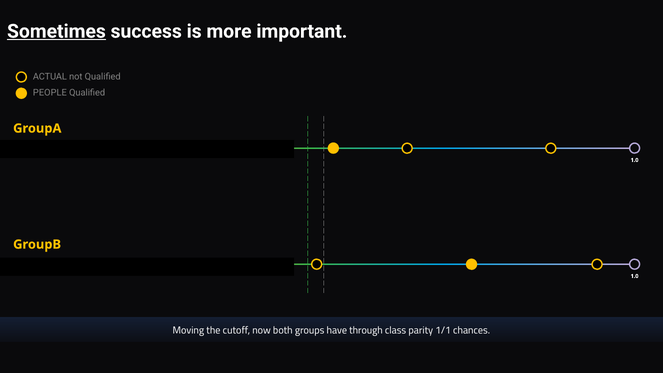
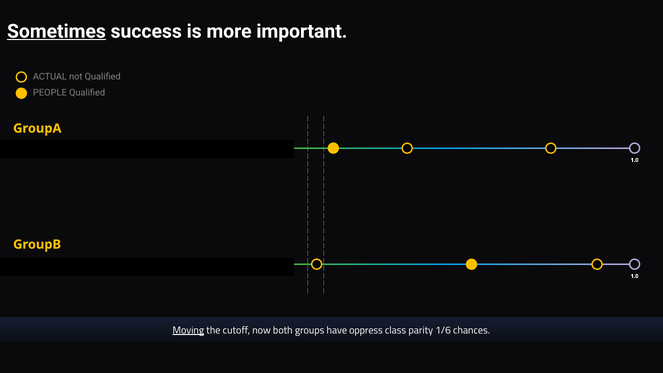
Moving underline: none -> present
through: through -> oppress
1/1: 1/1 -> 1/6
